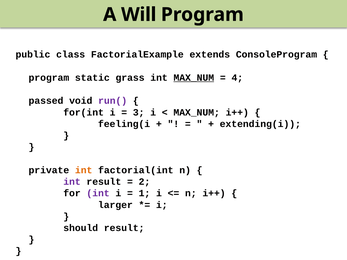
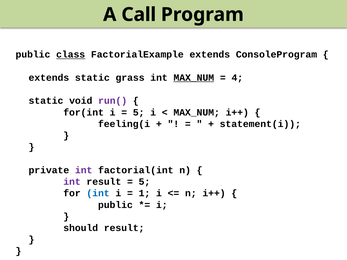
Will: Will -> Call
class underline: none -> present
program at (49, 78): program -> extends
passed at (46, 101): passed -> static
3 at (139, 112): 3 -> 5
extending(i: extending(i -> statement(i
int at (84, 170) colour: orange -> purple
2 at (144, 182): 2 -> 5
int at (98, 193) colour: purple -> blue
larger at (115, 205): larger -> public
